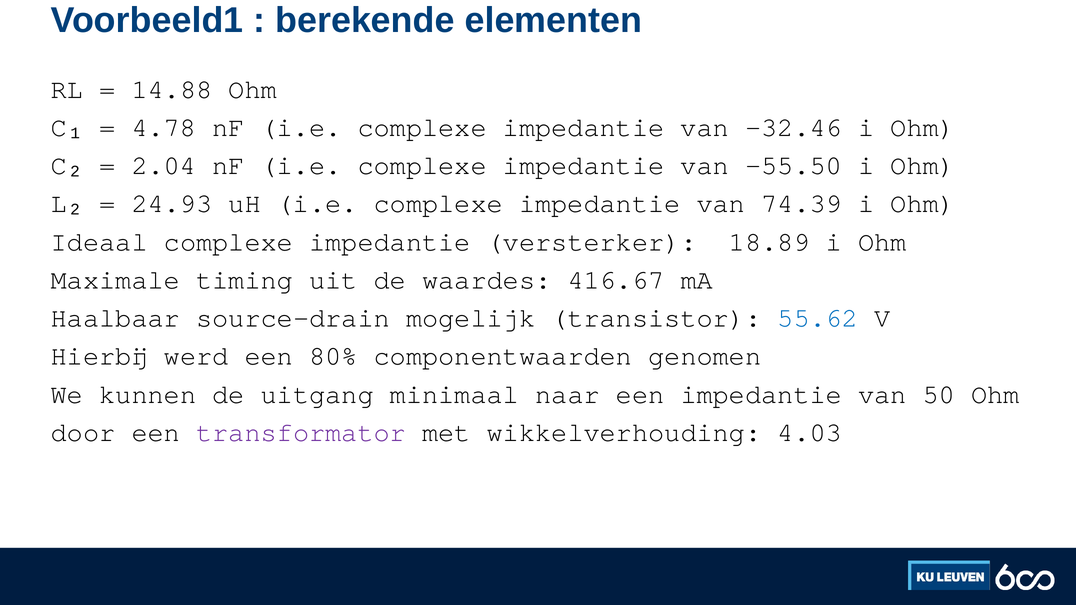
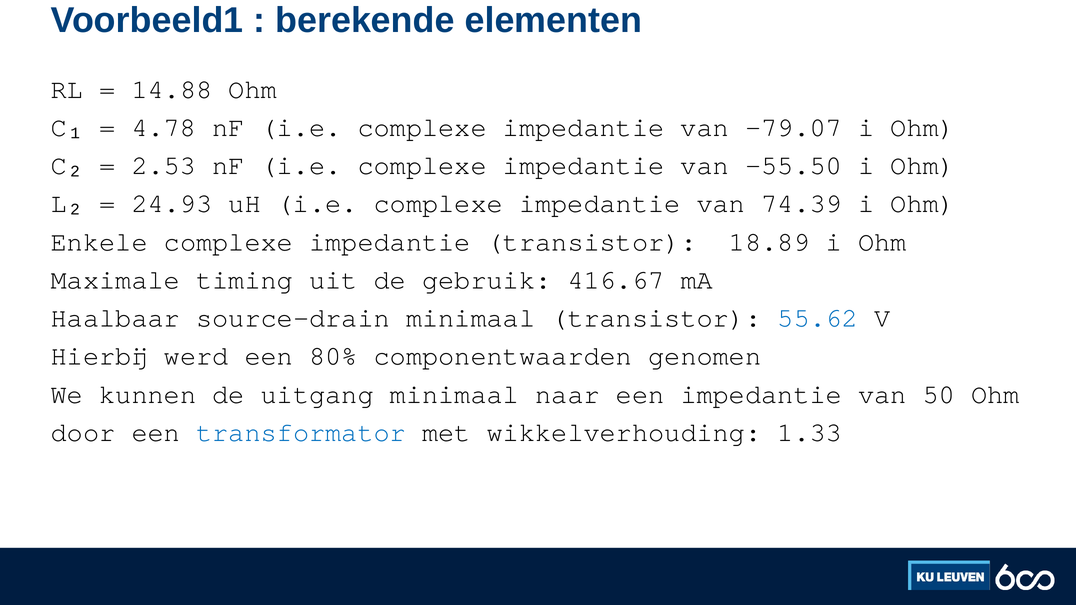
-32.46: -32.46 -> -79.07
2.04: 2.04 -> 2.53
Ideaal: Ideaal -> Enkele
impedantie versterker: versterker -> transistor
waardes: waardes -> gebruik
source-drain mogelijk: mogelijk -> minimaal
transformator colour: purple -> blue
4.03: 4.03 -> 1.33
